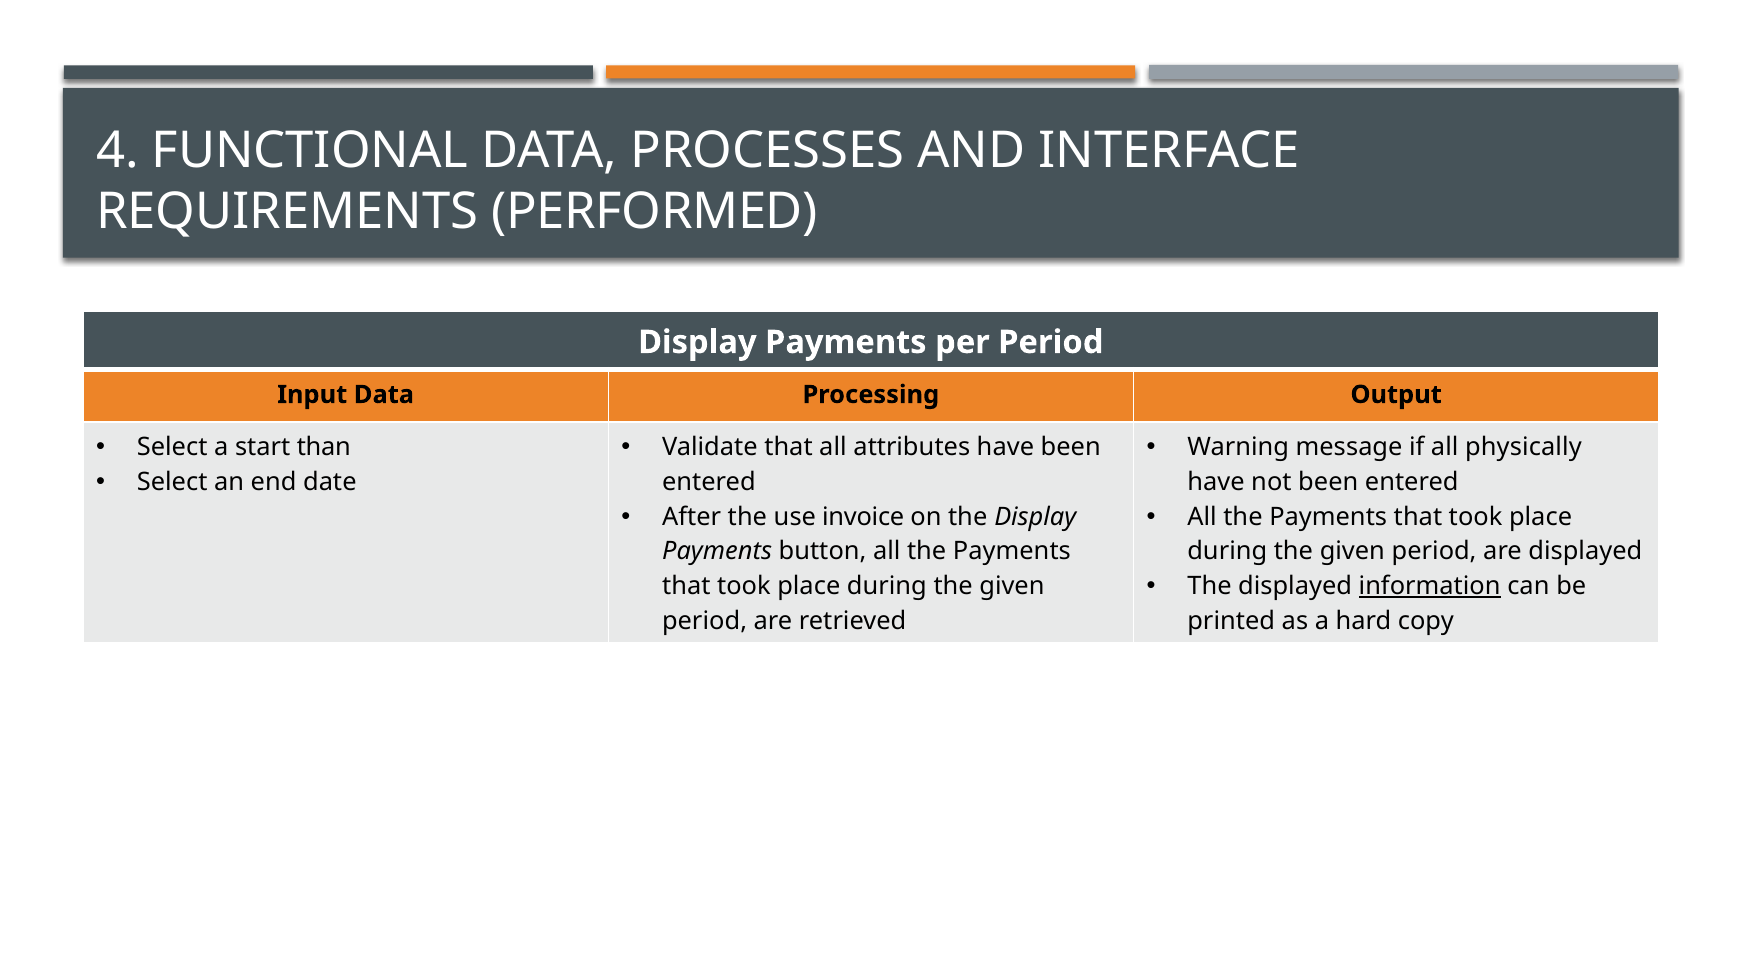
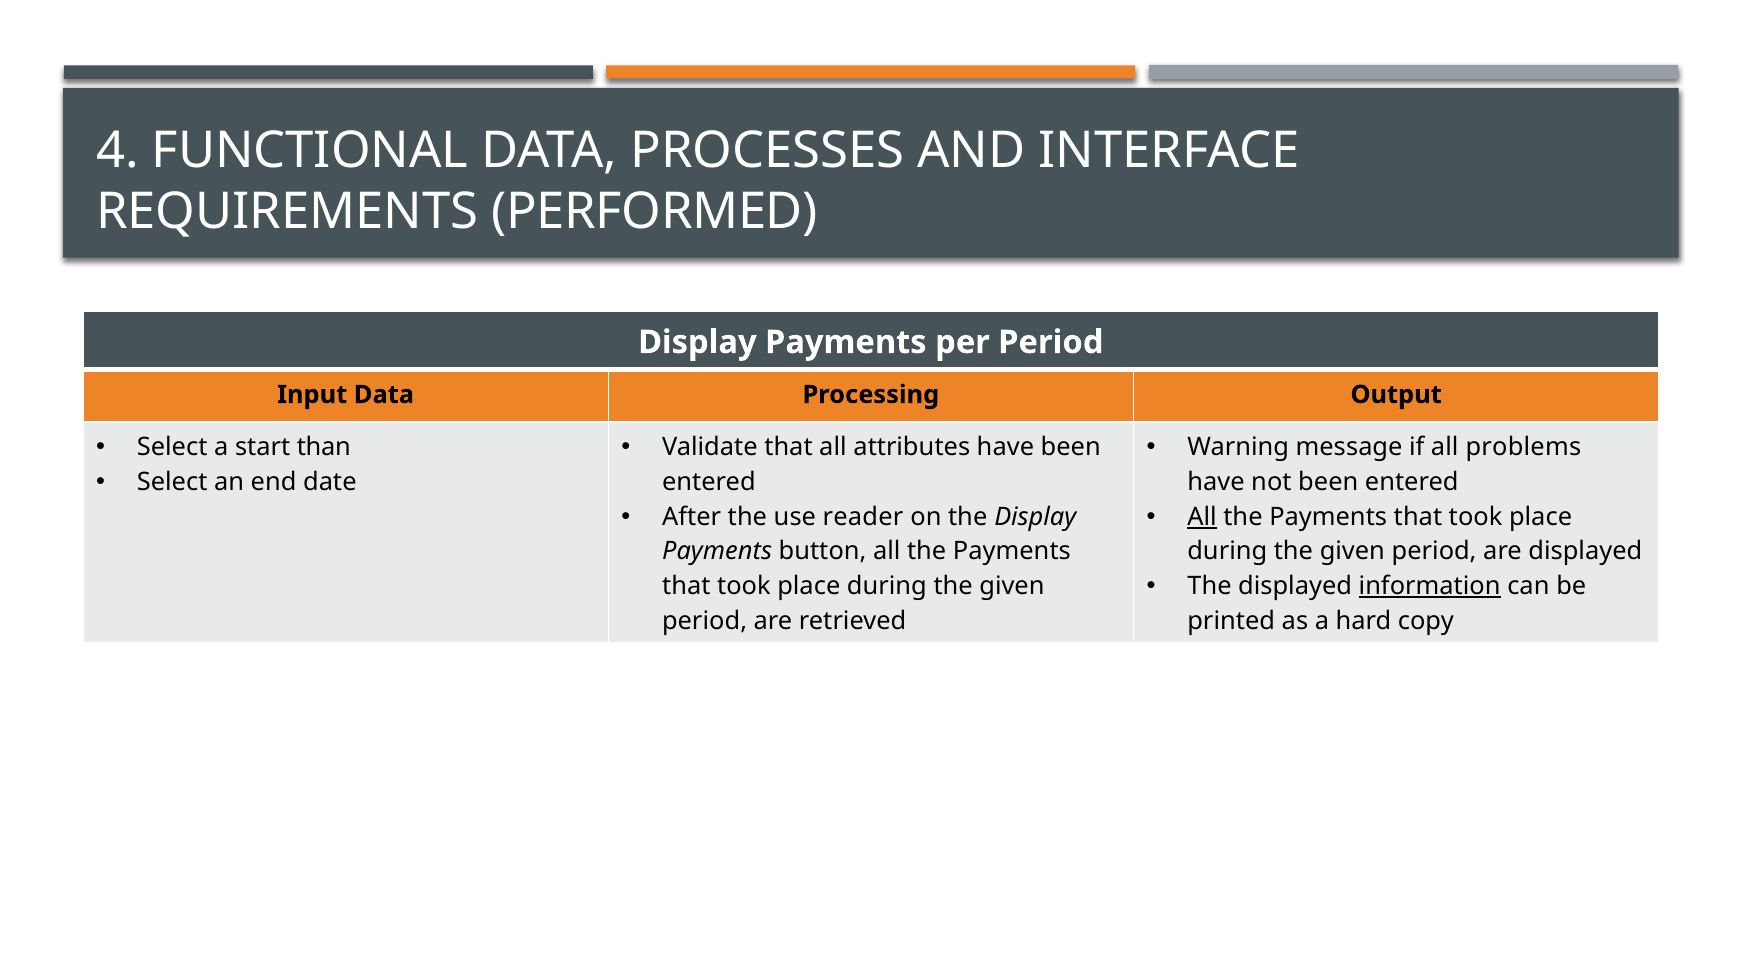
physically: physically -> problems
invoice: invoice -> reader
All at (1202, 517) underline: none -> present
